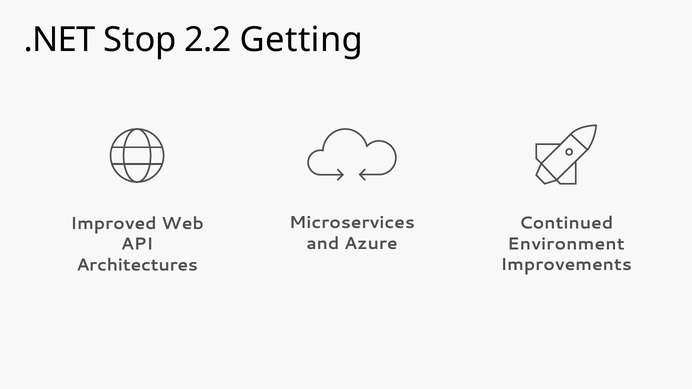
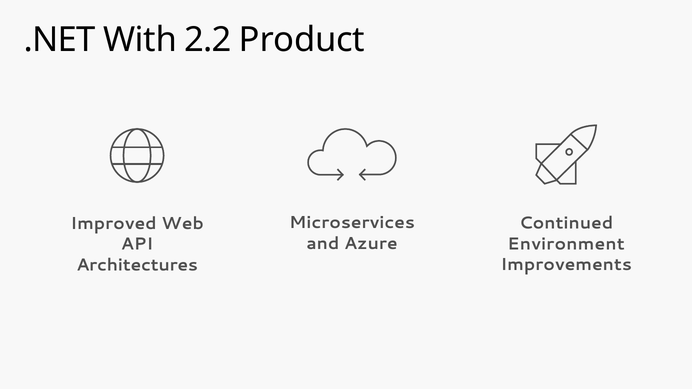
Stop: Stop -> With
Getting: Getting -> Product
